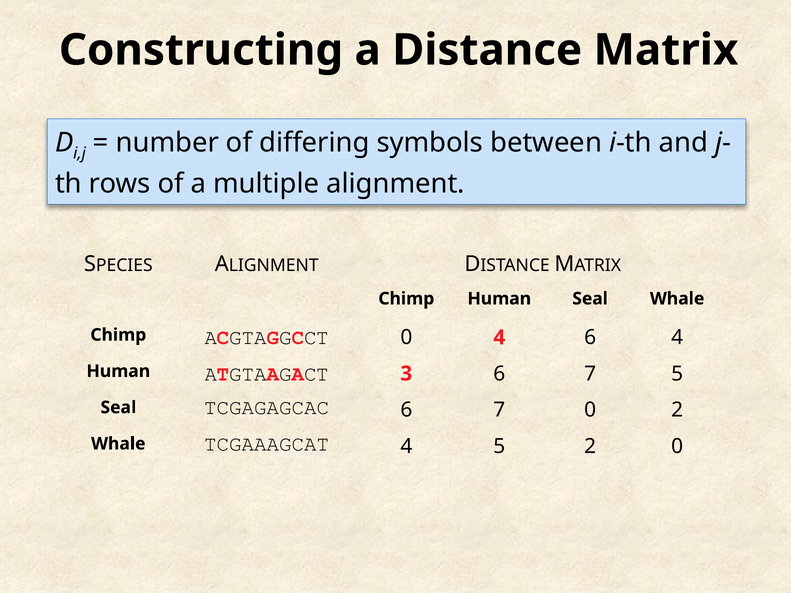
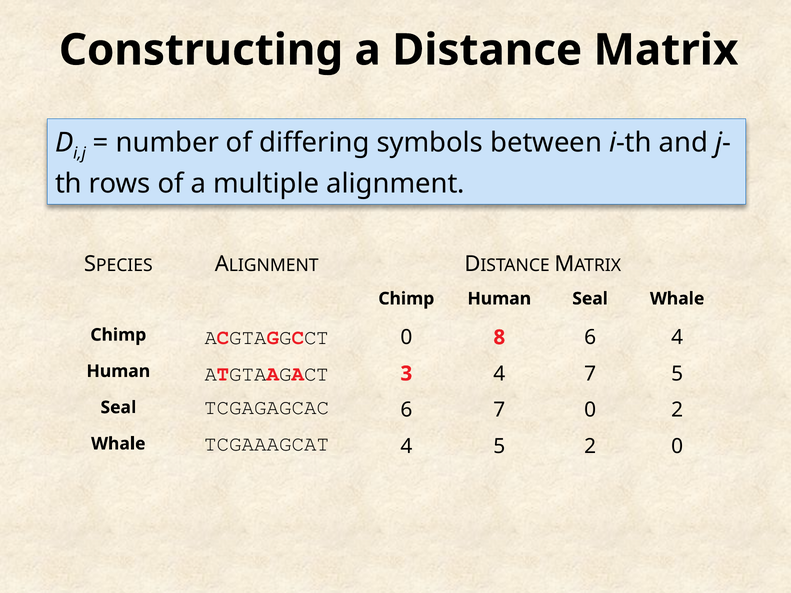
0 4: 4 -> 8
3 6: 6 -> 4
